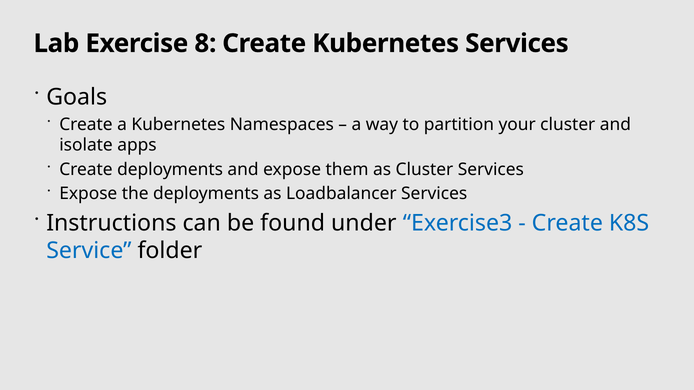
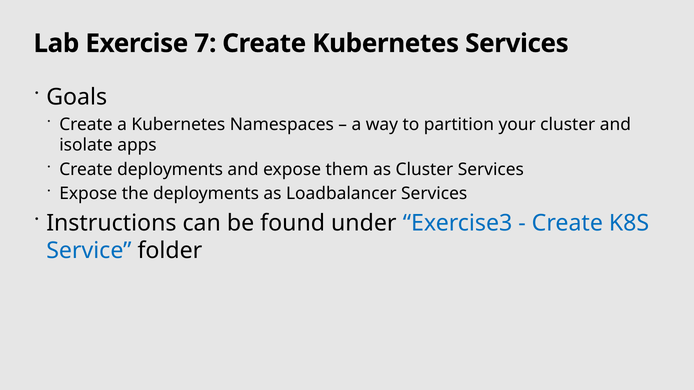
8: 8 -> 7
